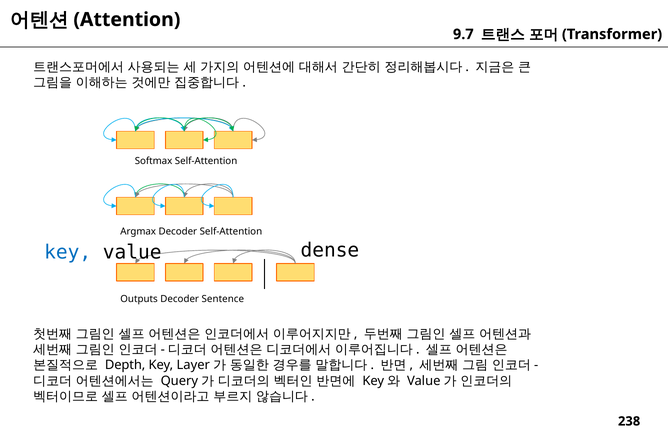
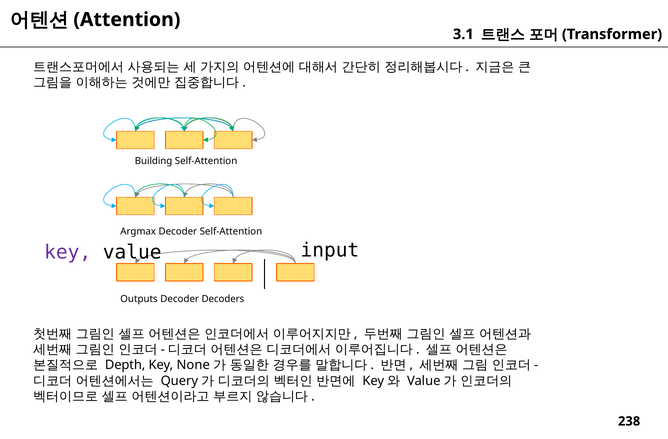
9.7: 9.7 -> 3.1
Softmax: Softmax -> Building
key at (68, 252) colour: blue -> purple
dense: dense -> input
Sentence: Sentence -> Decoders
Layer: Layer -> None
